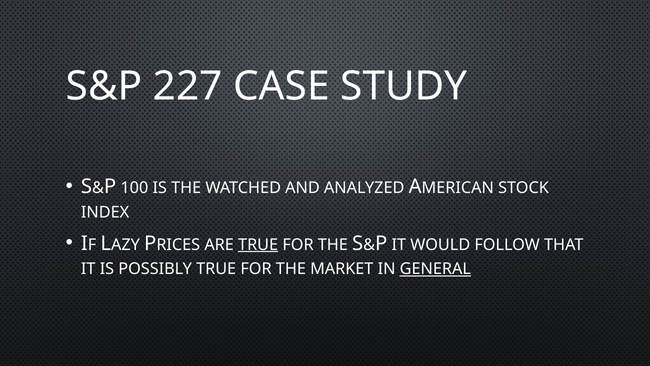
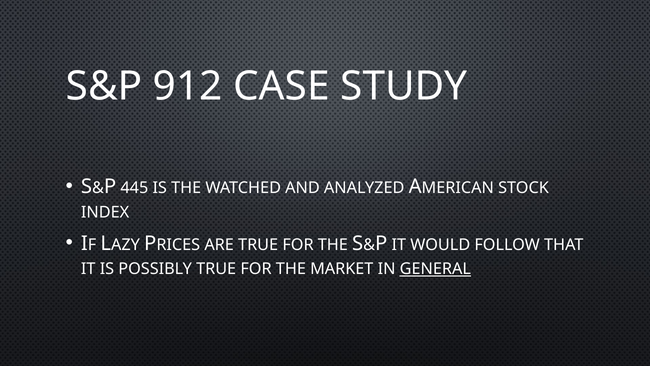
227: 227 -> 912
100: 100 -> 445
TRUE at (258, 244) underline: present -> none
